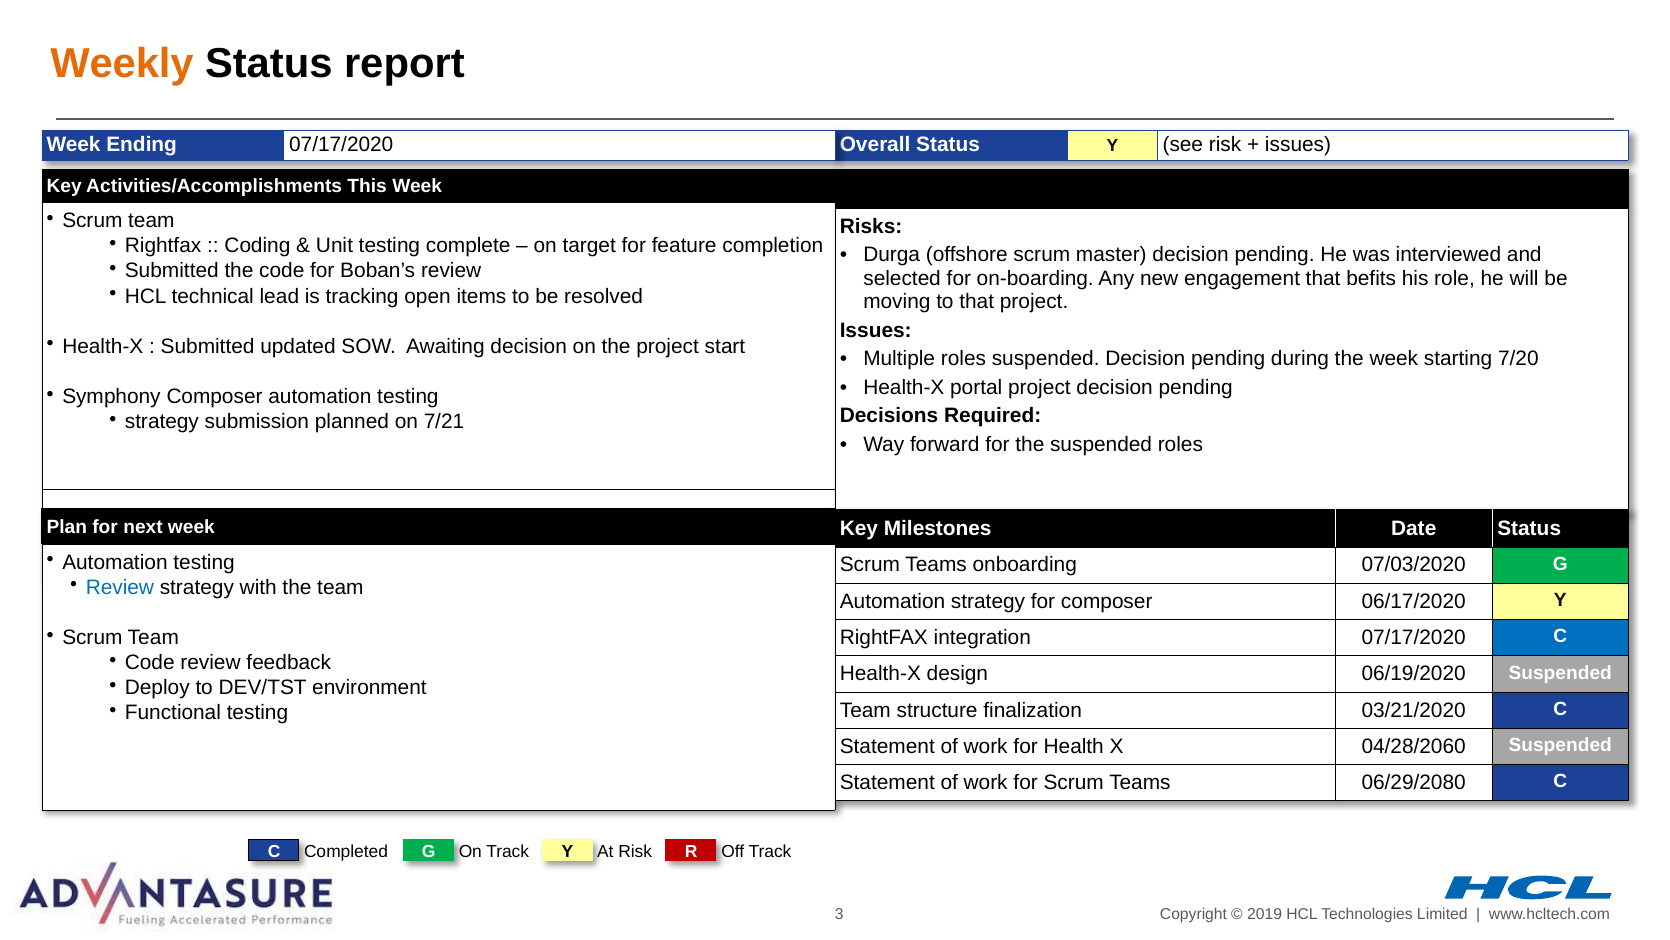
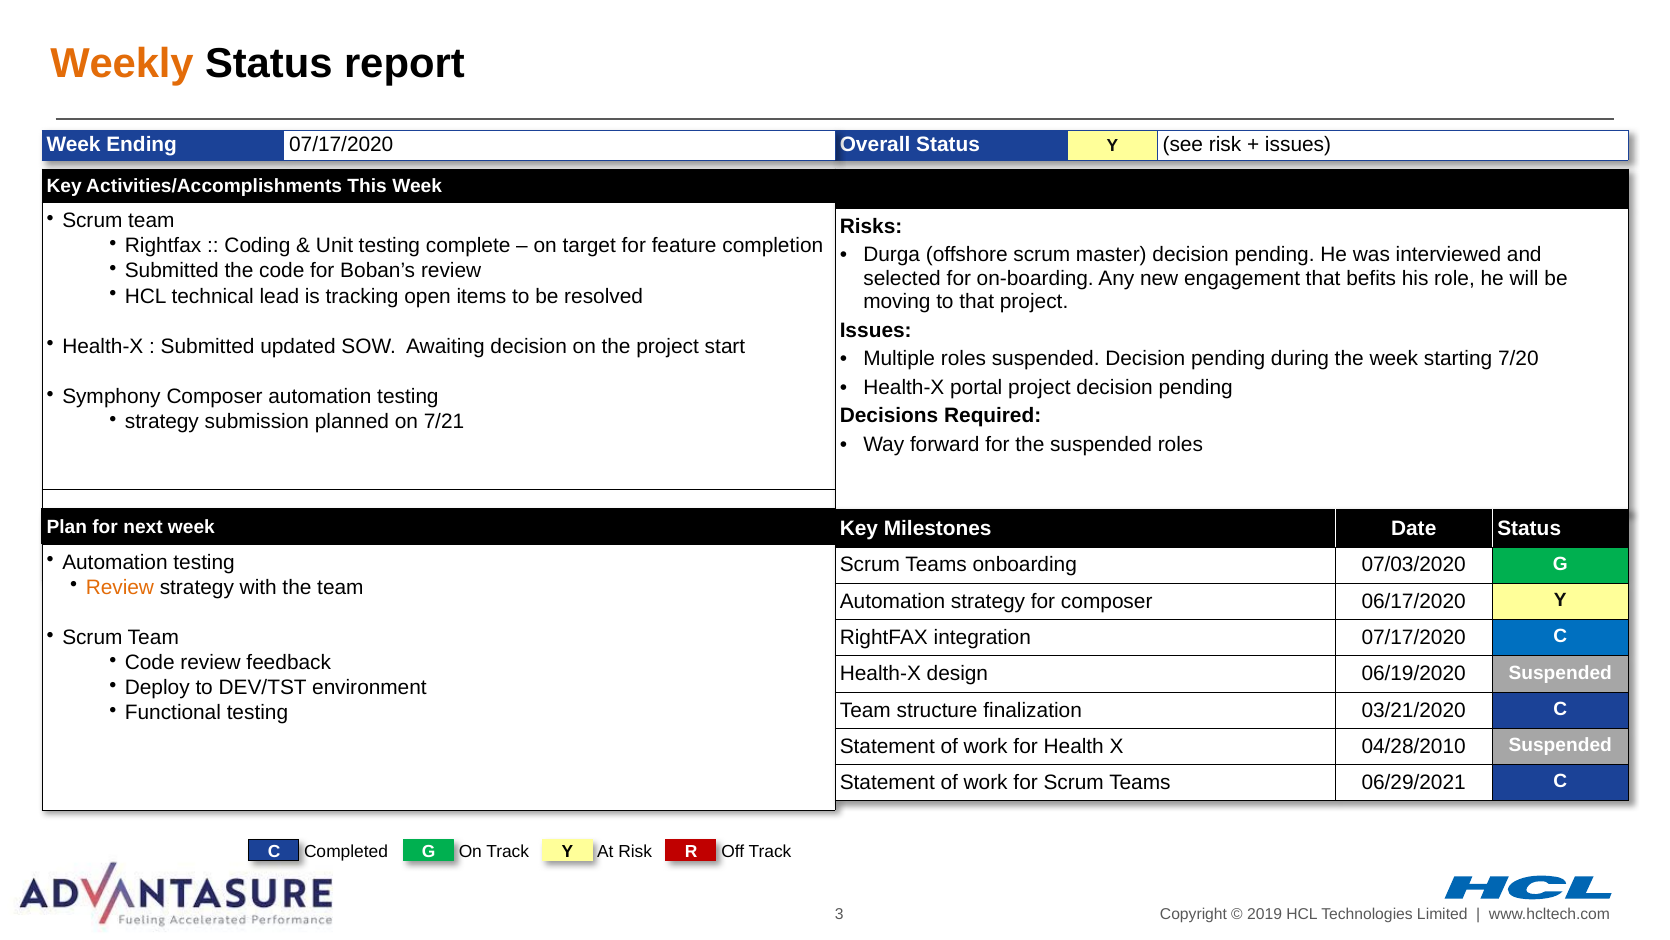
Review at (120, 587) colour: blue -> orange
04/28/2060: 04/28/2060 -> 04/28/2010
06/29/2080: 06/29/2080 -> 06/29/2021
